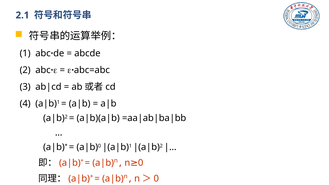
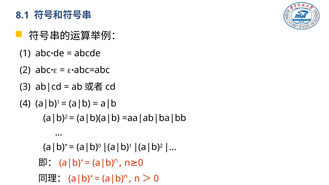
2.1: 2.1 -> 8.1
